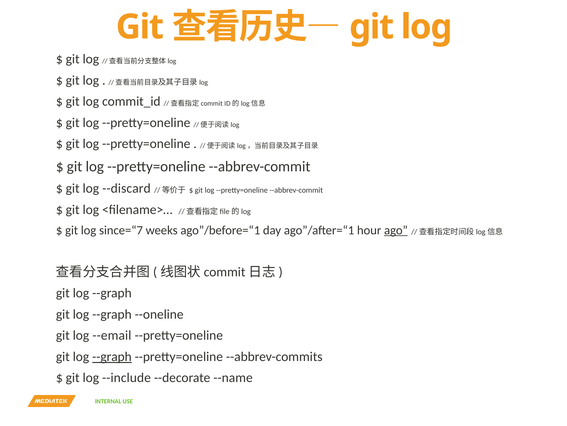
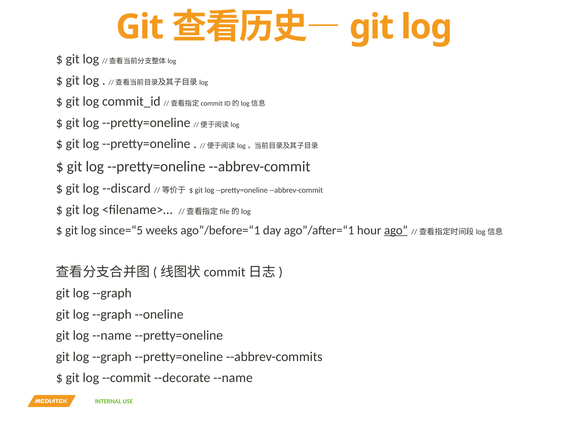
since=“7: since=“7 -> since=“5
log --email: --email -> --name
--graph at (112, 356) underline: present -> none
--include: --include -> --commit
